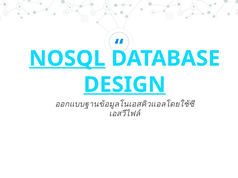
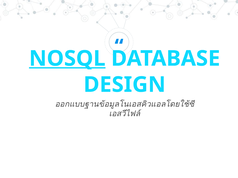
DESIGN underline: present -> none
